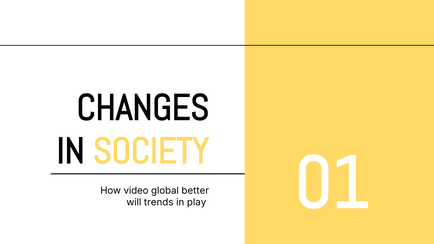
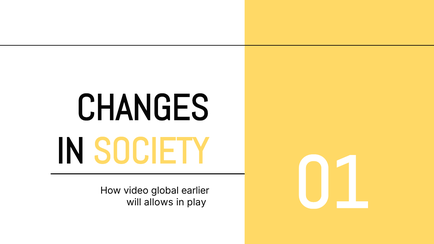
better: better -> earlier
trends: trends -> allows
